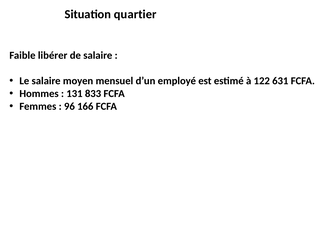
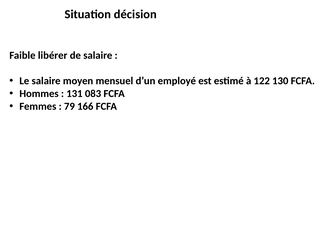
quartier: quartier -> décision
631: 631 -> 130
833: 833 -> 083
96: 96 -> 79
